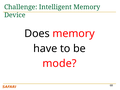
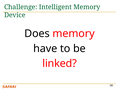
mode: mode -> linked
